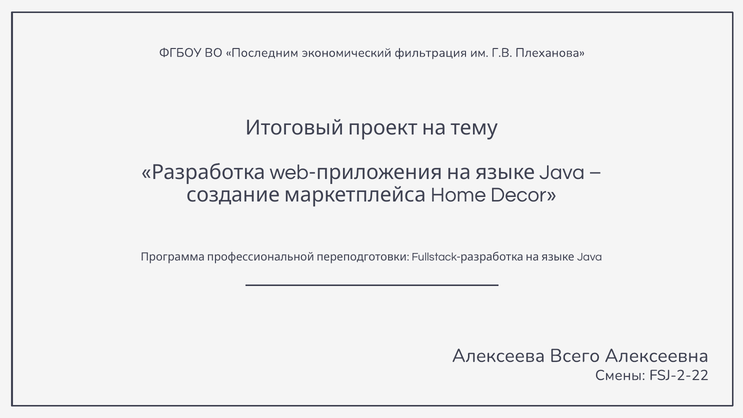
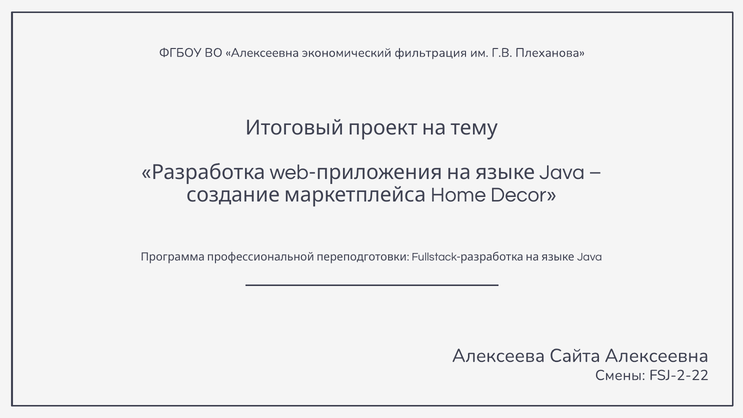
ВО Последним: Последним -> Алексеевна
Всего: Всего -> Сайта
